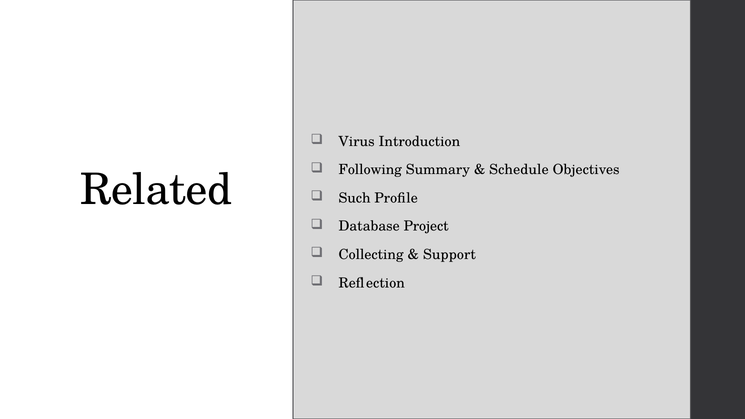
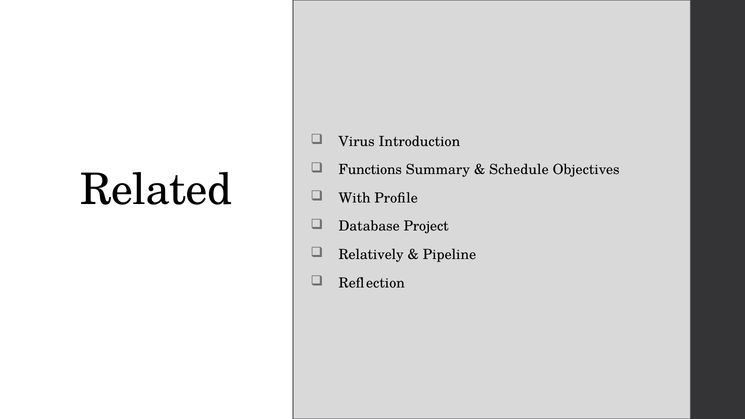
Following: Following -> Functions
Such: Such -> With
Collecting: Collecting -> Relatively
Support: Support -> Pipeline
